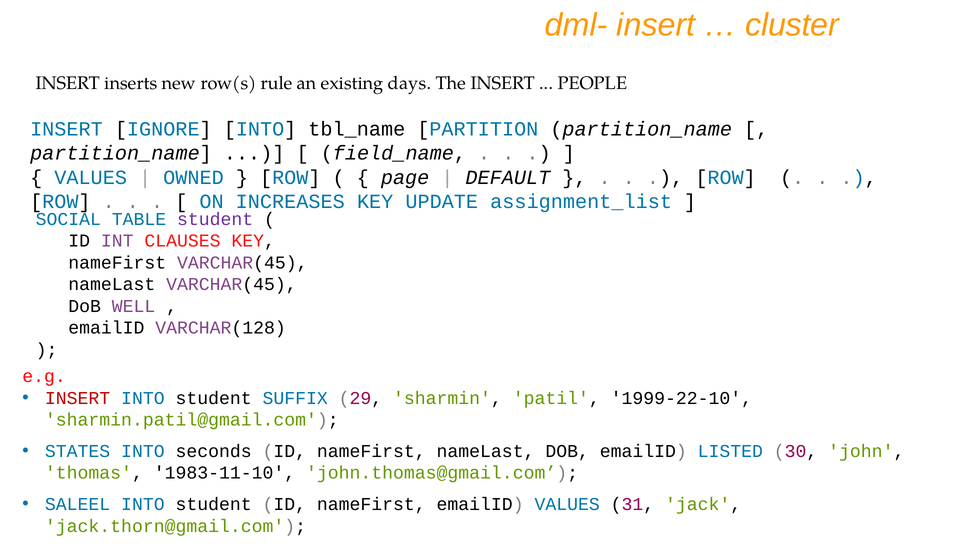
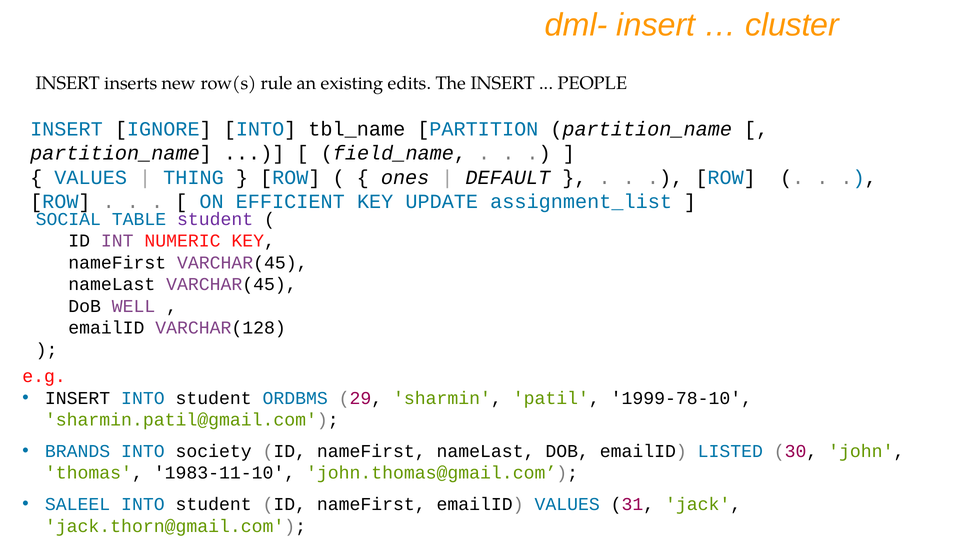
days: days -> edits
OWNED: OWNED -> THING
page: page -> ones
INCREASES: INCREASES -> EFFICIENT
CLAUSES: CLAUSES -> NUMERIC
INSERT at (78, 398) colour: red -> black
SUFFIX: SUFFIX -> ORDBMS
1999-22-10: 1999-22-10 -> 1999-78-10
STATES: STATES -> BRANDS
seconds: seconds -> society
